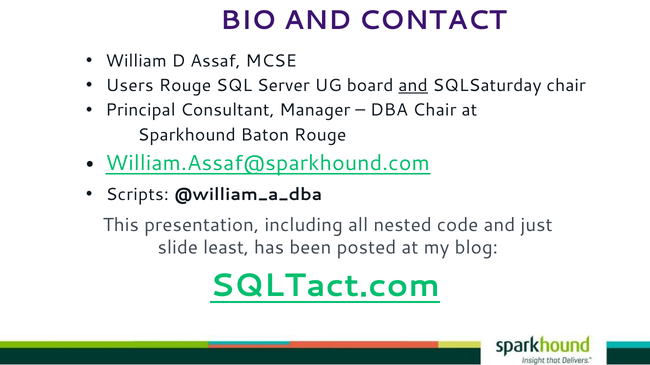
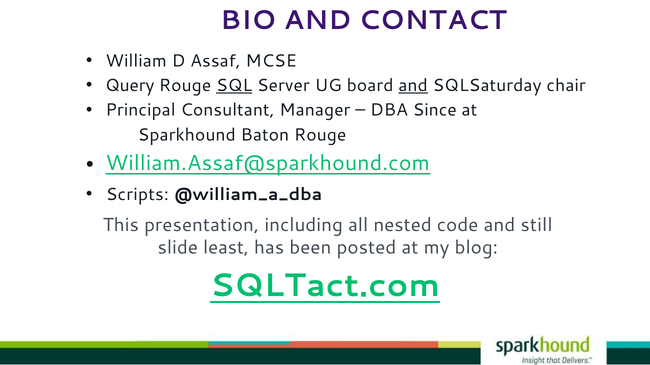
Users: Users -> Query
SQL underline: none -> present
DBA Chair: Chair -> Since
just: just -> still
